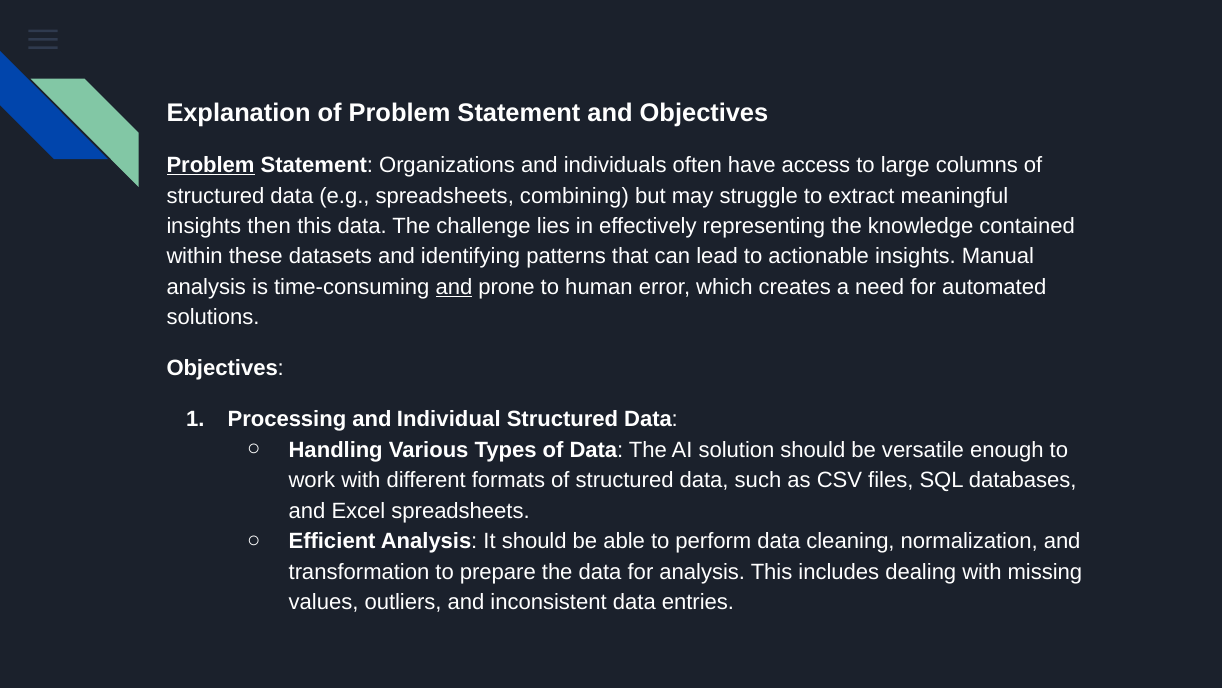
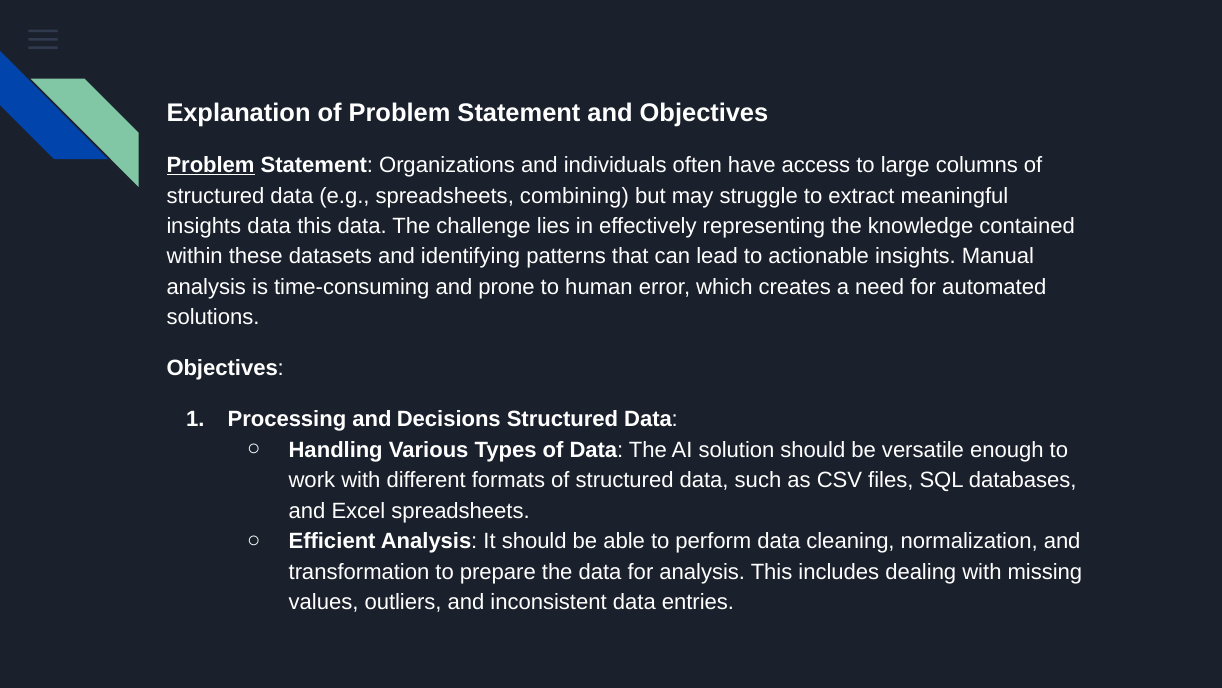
insights then: then -> data
and at (454, 287) underline: present -> none
Individual: Individual -> Decisions
